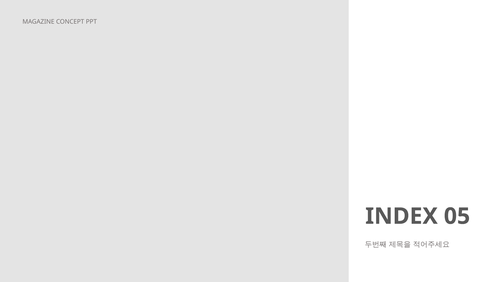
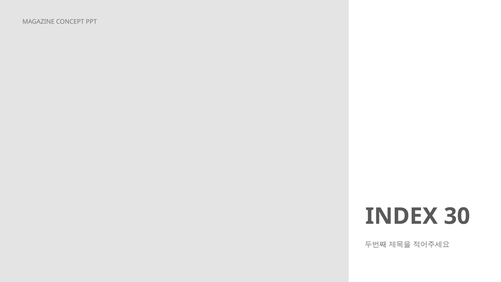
05: 05 -> 30
